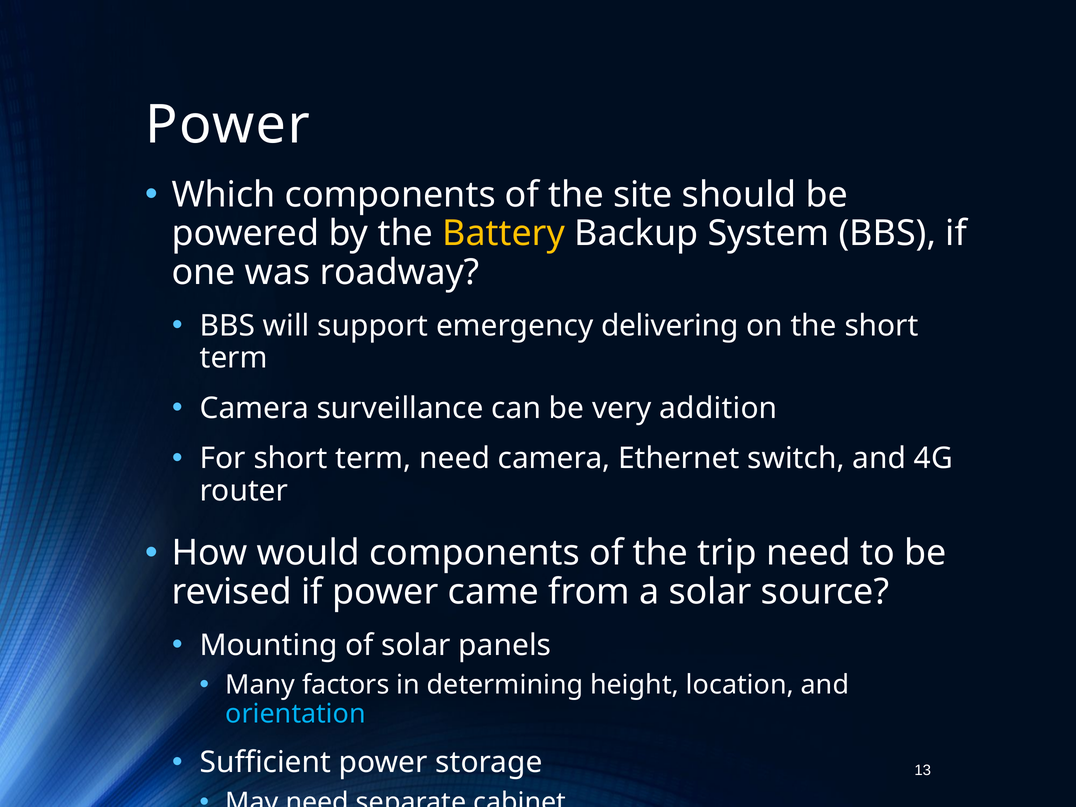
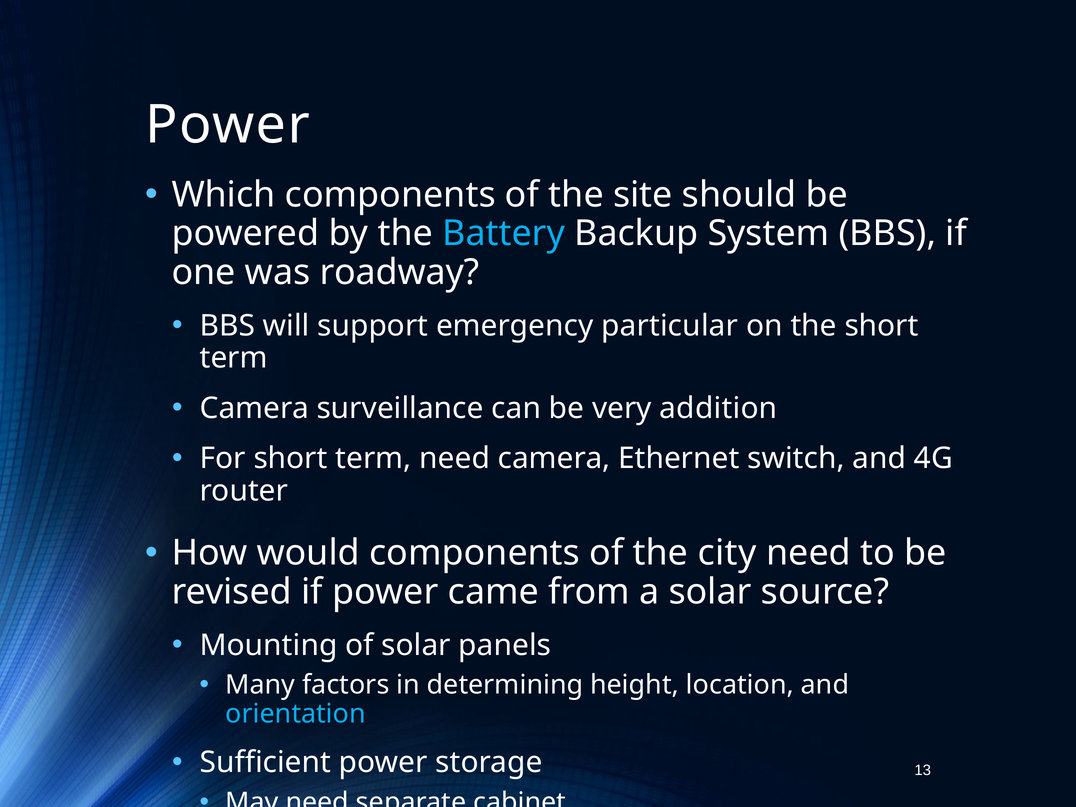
Battery colour: yellow -> light blue
delivering: delivering -> particular
trip: trip -> city
